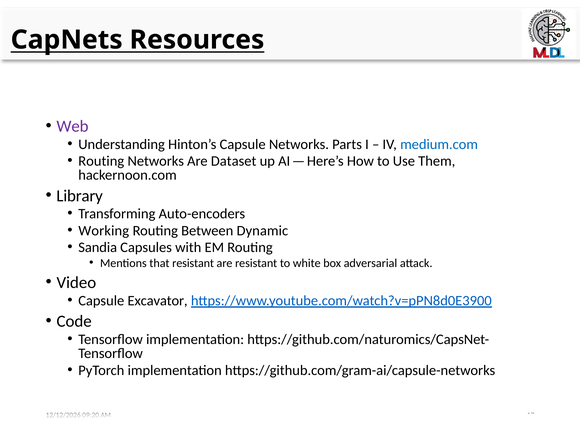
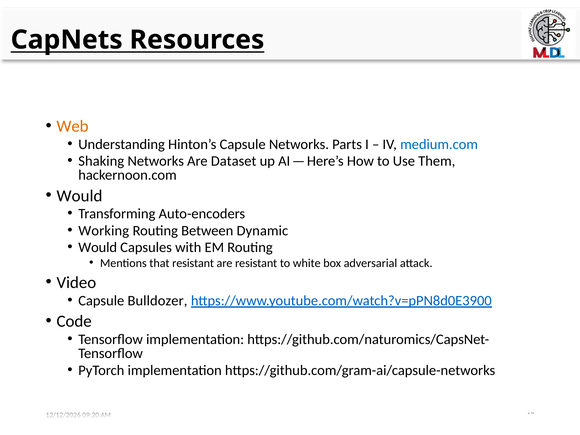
Web colour: purple -> orange
Routing at (101, 161): Routing -> Shaking
Library at (80, 196): Library -> Would
Sandia at (98, 247): Sandia -> Would
Excavator: Excavator -> Bulldozer
